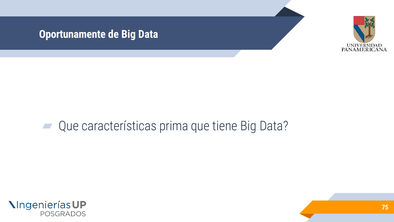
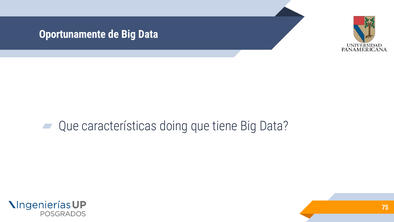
prima: prima -> doing
